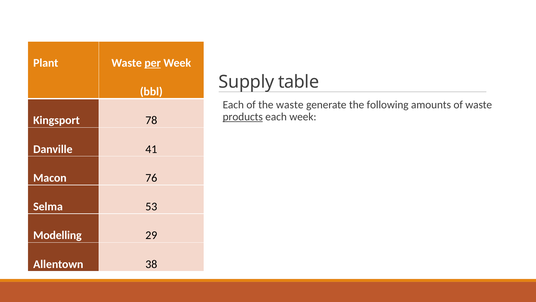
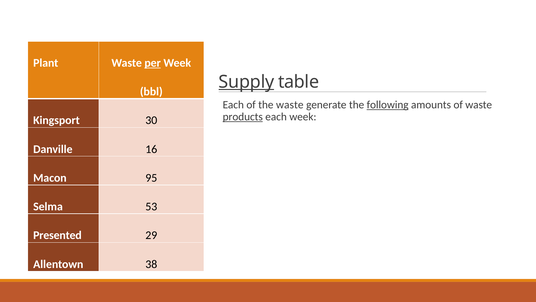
Supply underline: none -> present
following underline: none -> present
78: 78 -> 30
41: 41 -> 16
76: 76 -> 95
Modelling: Modelling -> Presented
